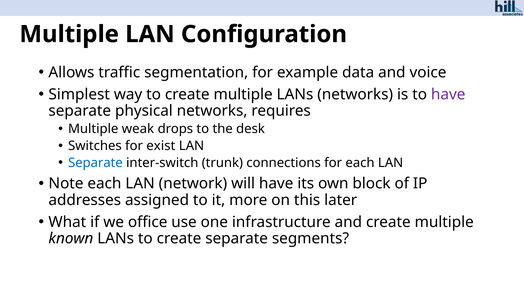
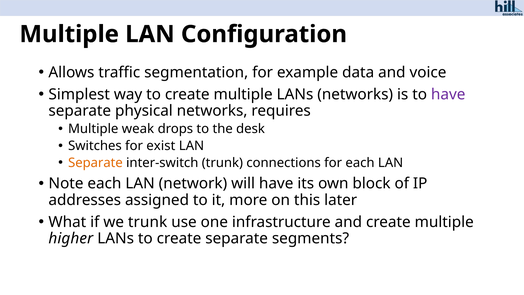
Separate at (95, 163) colour: blue -> orange
we office: office -> trunk
known: known -> higher
